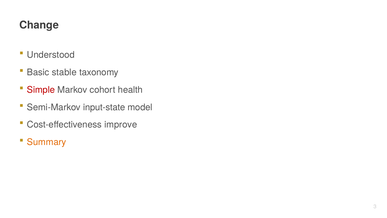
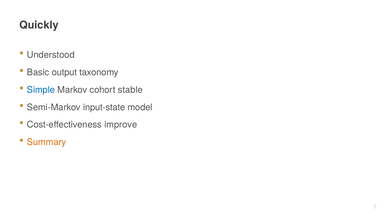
Change: Change -> Quickly
stable: stable -> output
Simple colour: red -> blue
health: health -> stable
